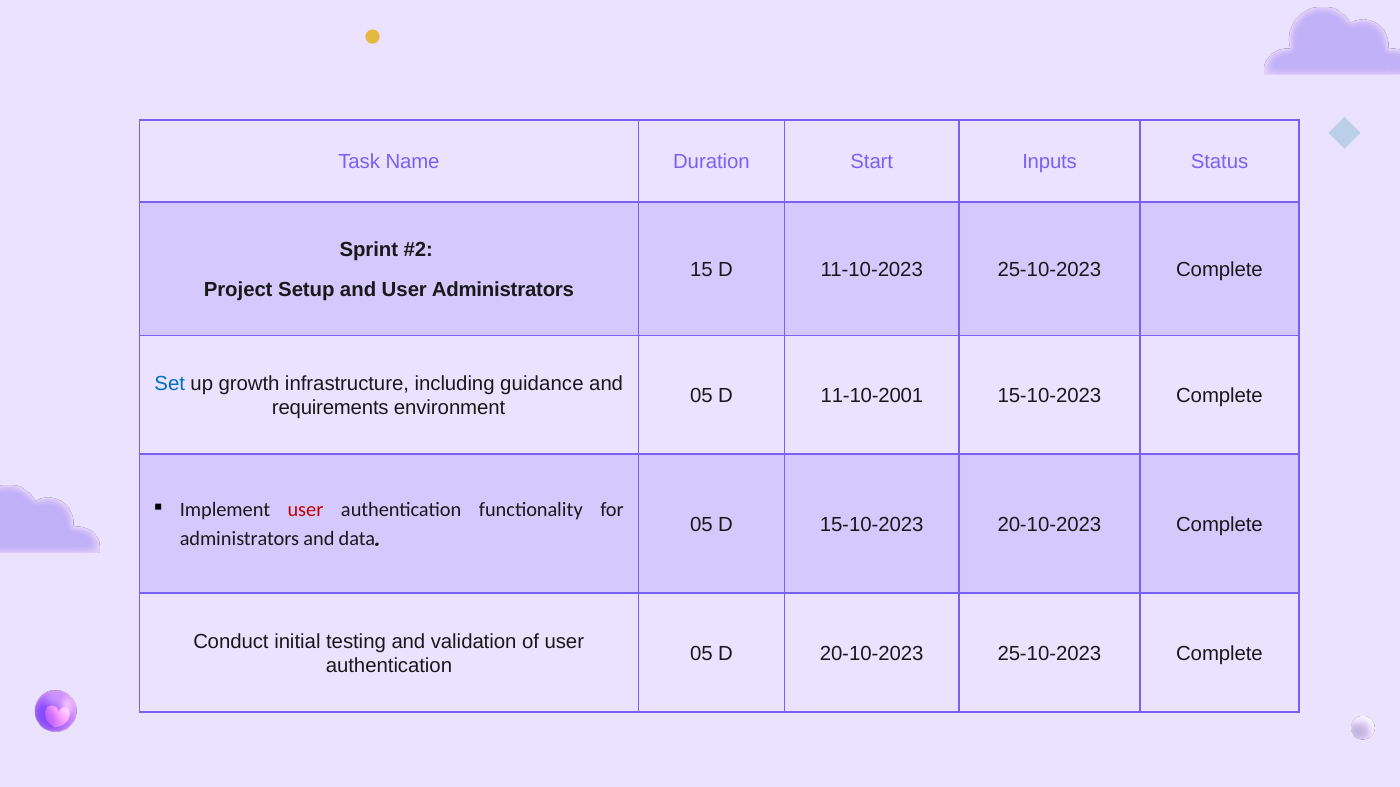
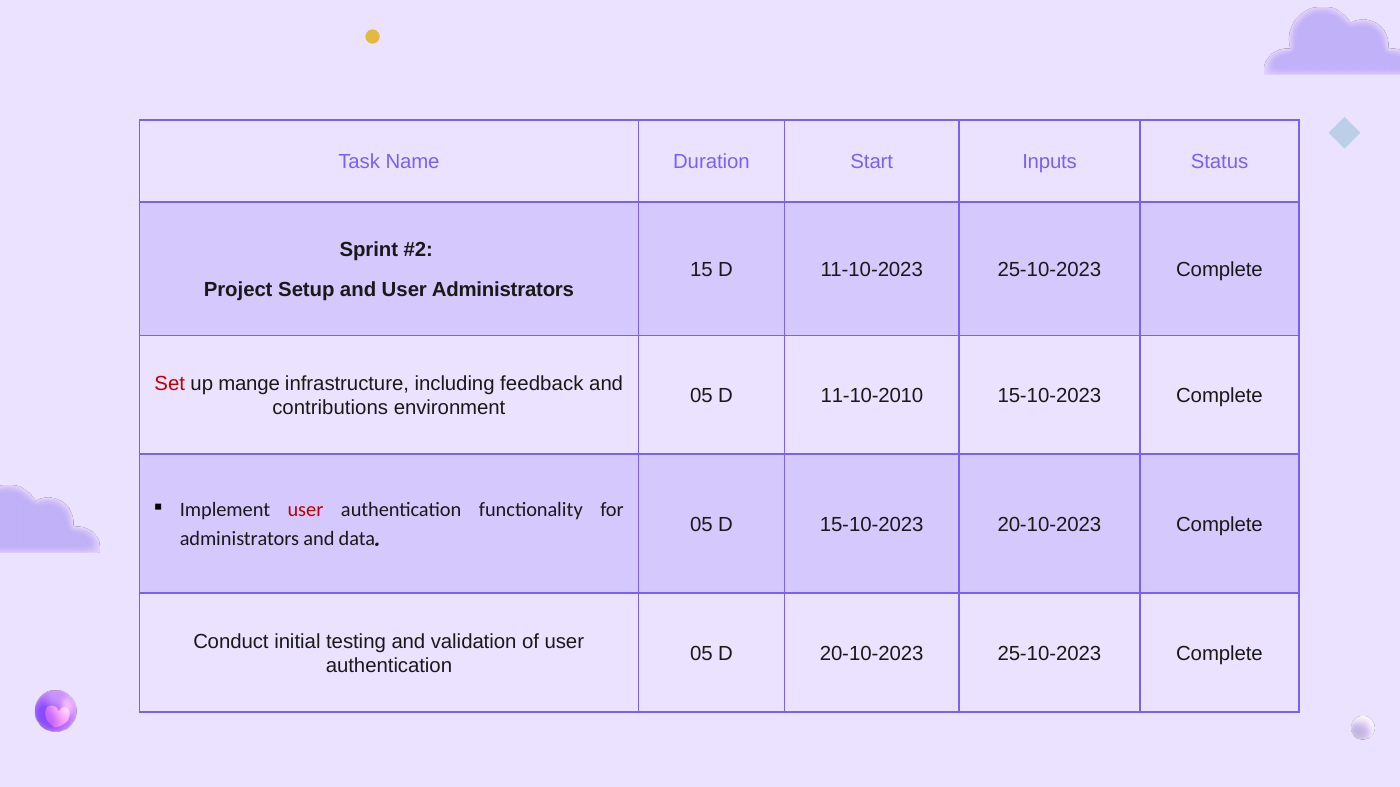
Set colour: blue -> red
growth: growth -> mange
guidance: guidance -> feedback
11-10-2001: 11-10-2001 -> 11-10-2010
requirements: requirements -> contributions
